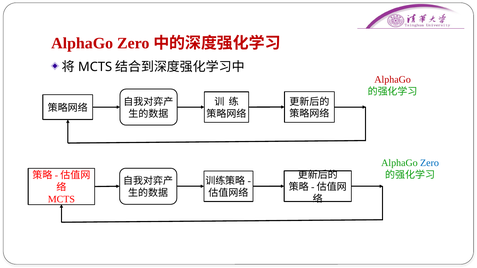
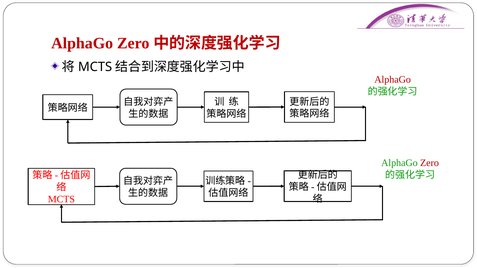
Zero at (430, 163) colour: blue -> red
